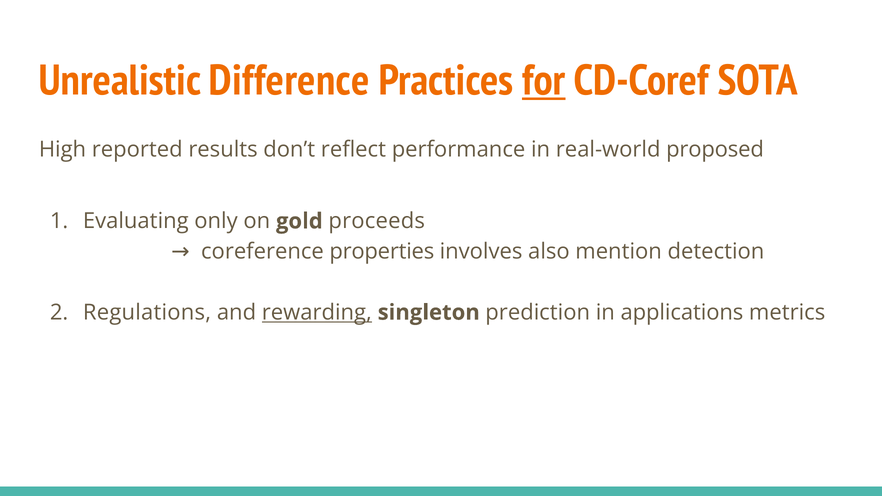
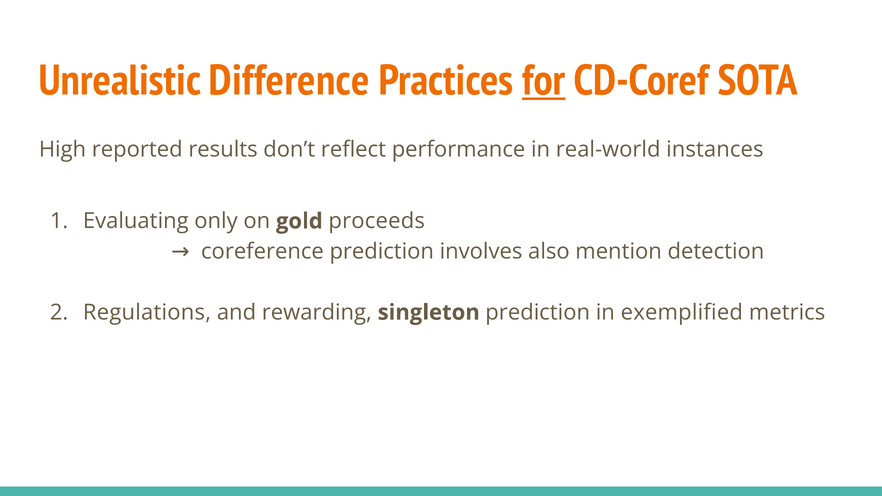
proposed: proposed -> instances
coreference properties: properties -> prediction
rewarding underline: present -> none
applications: applications -> exemplified
